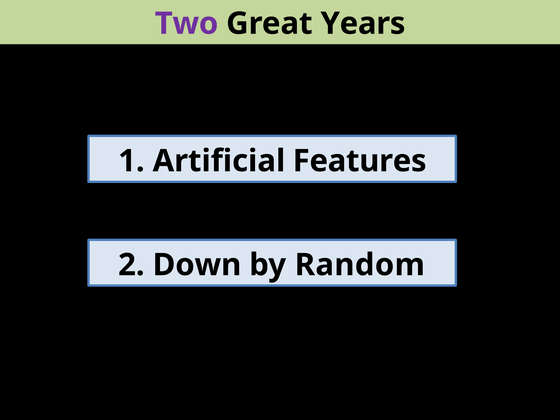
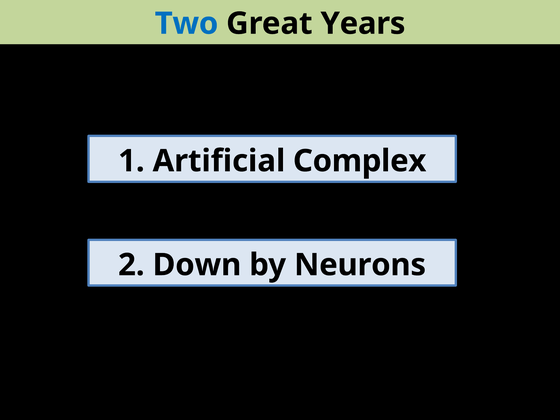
Two colour: purple -> blue
Features: Features -> Complex
Random: Random -> Neurons
